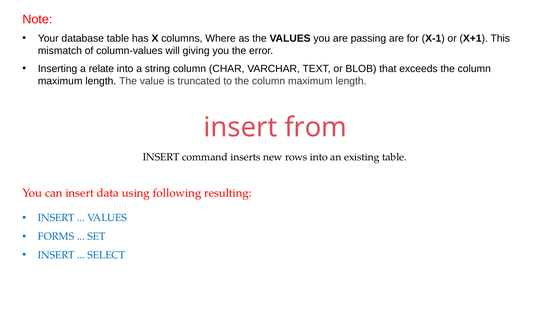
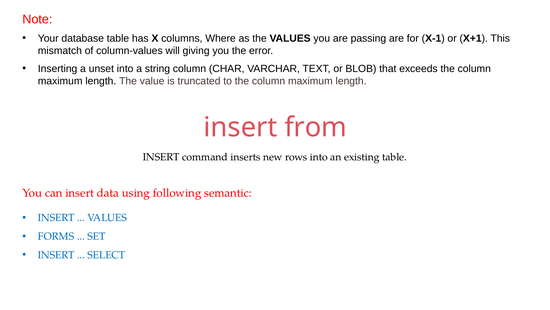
relate: relate -> unset
resulting: resulting -> semantic
